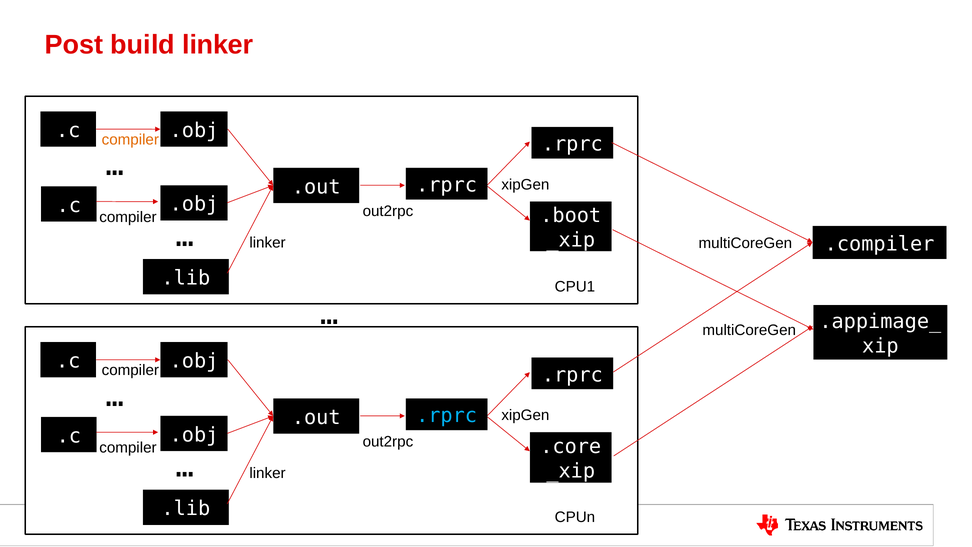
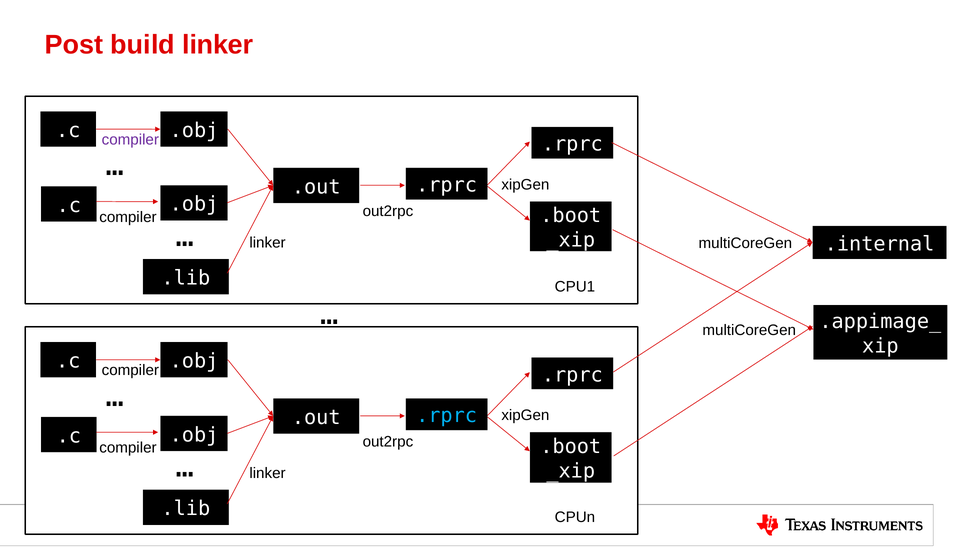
compiler at (130, 140) colour: orange -> purple
.compiler: .compiler -> .internal
.core at (571, 447): .core -> .boot
